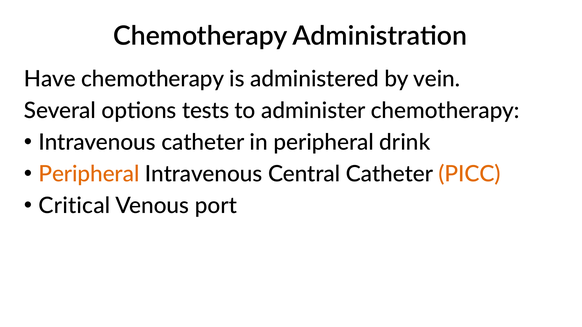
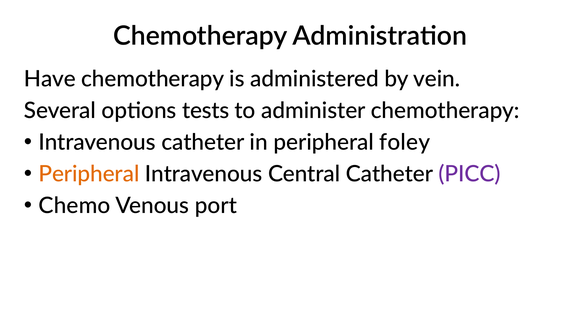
drink: drink -> foley
PICC colour: orange -> purple
Critical: Critical -> Chemo
